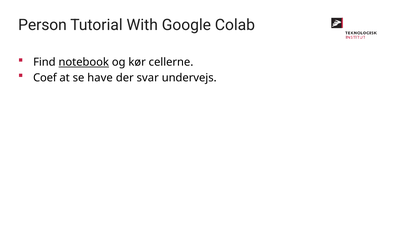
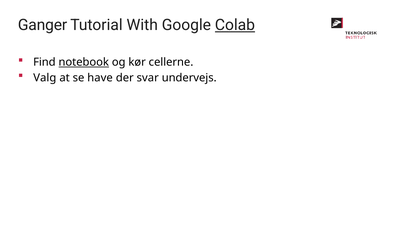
Person: Person -> Ganger
Colab underline: none -> present
Coef: Coef -> Valg
